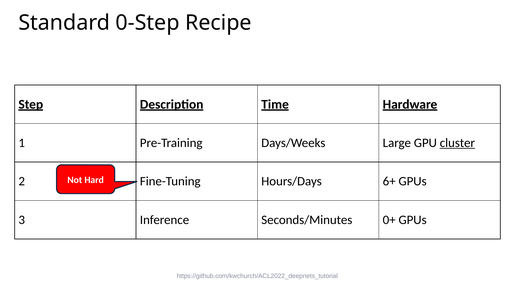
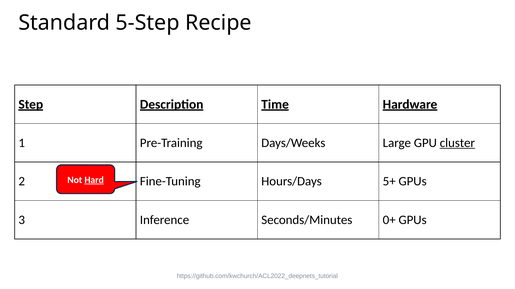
0-Step: 0-Step -> 5-Step
Hard underline: none -> present
6+: 6+ -> 5+
